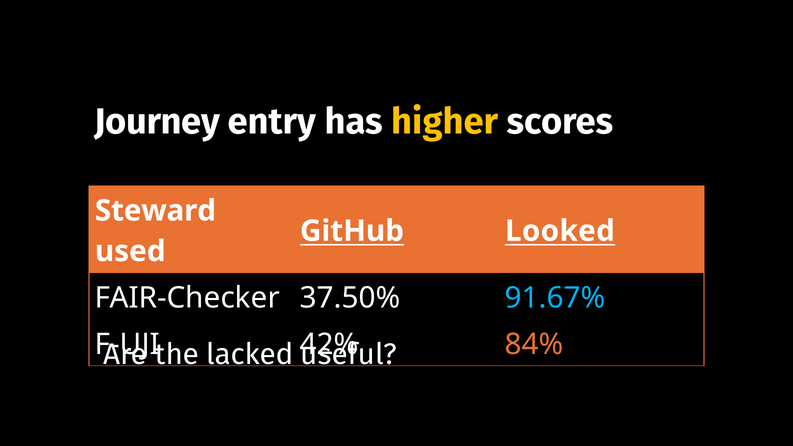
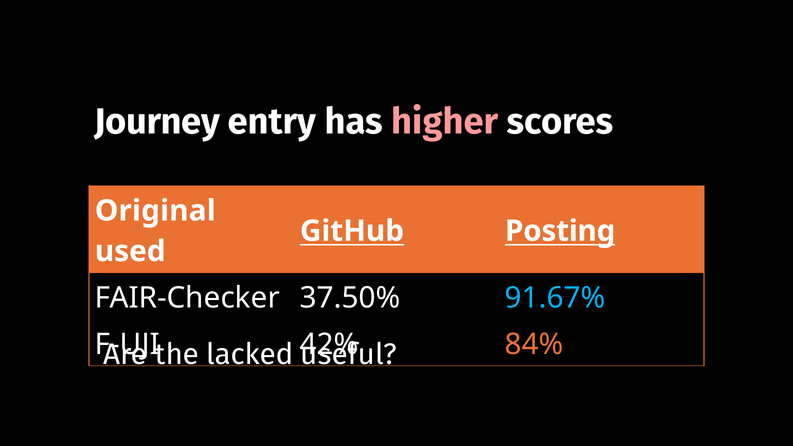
higher colour: yellow -> pink
Steward: Steward -> Original
Looked: Looked -> Posting
